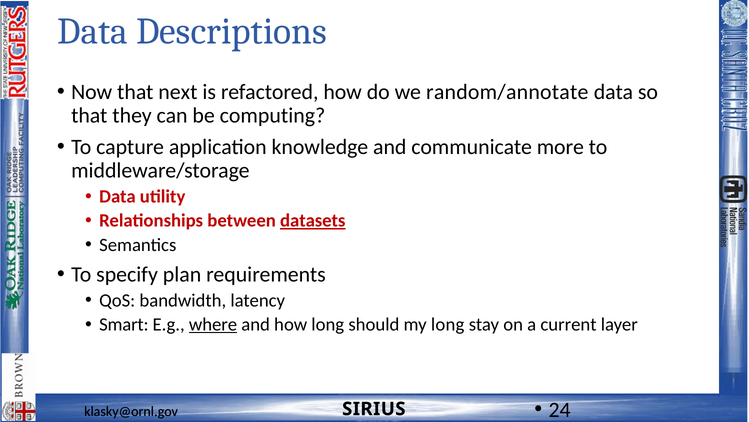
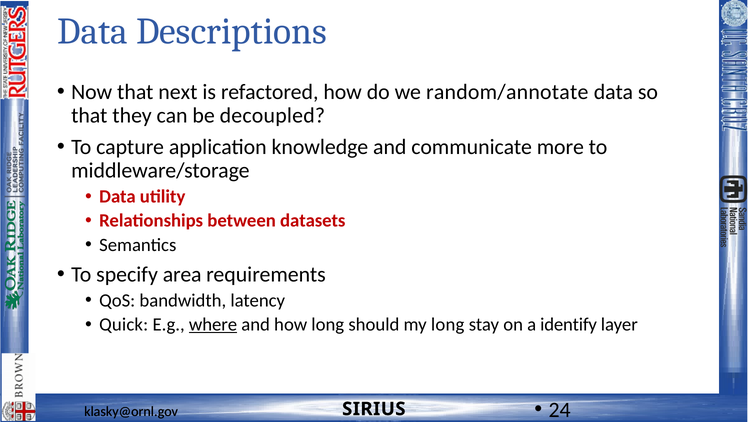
computing: computing -> decoupled
datasets underline: present -> none
plan: plan -> area
Smart: Smart -> Quick
current: current -> identify
